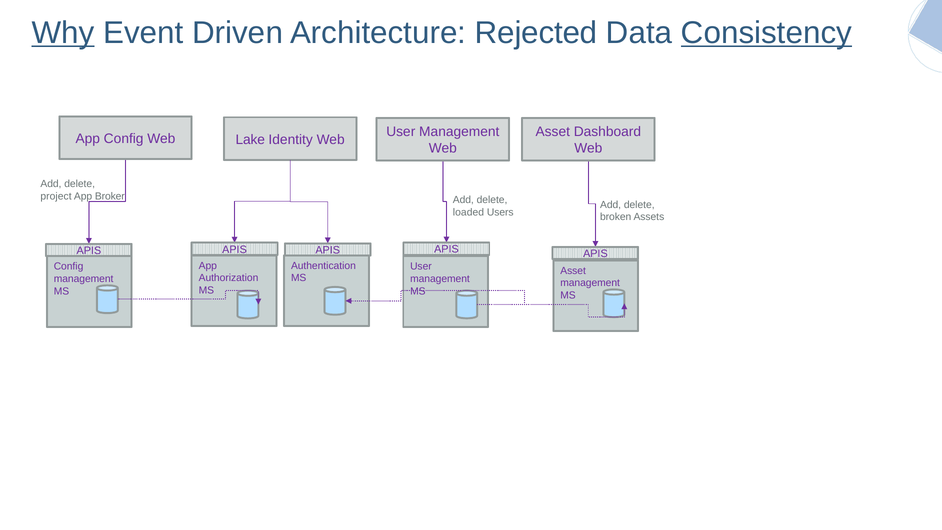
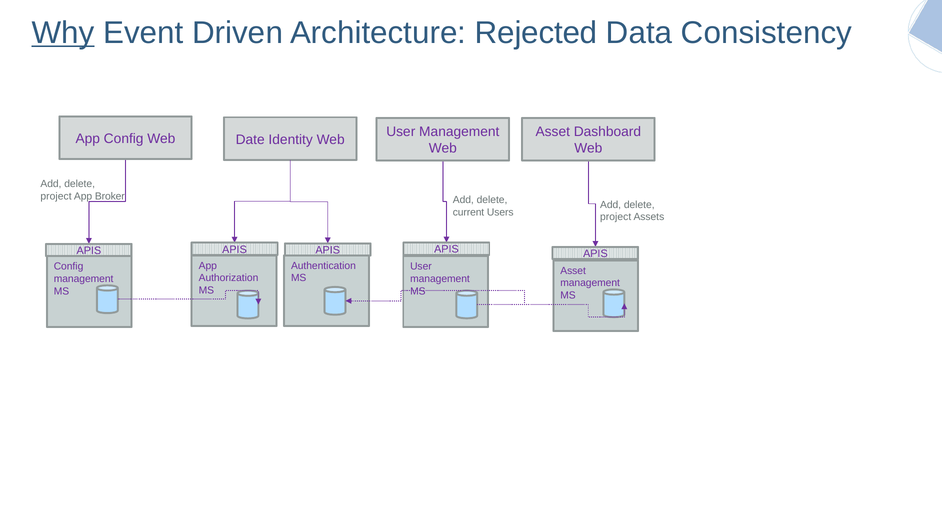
Consistency underline: present -> none
Lake: Lake -> Date
loaded: loaded -> current
broken at (616, 217): broken -> project
